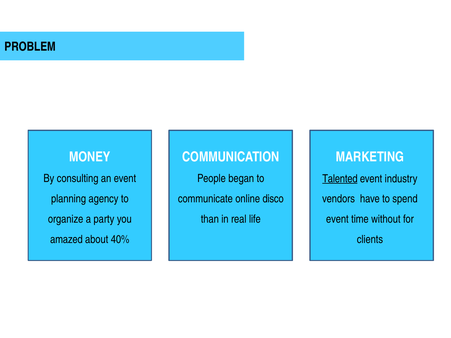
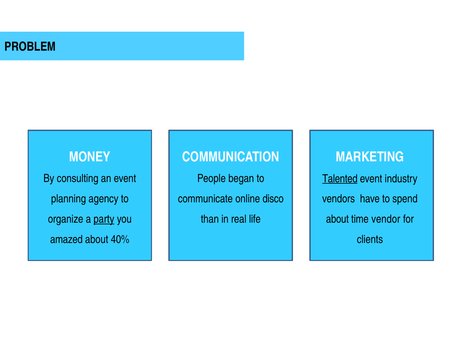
party underline: none -> present
event at (337, 219): event -> about
without: without -> vendor
